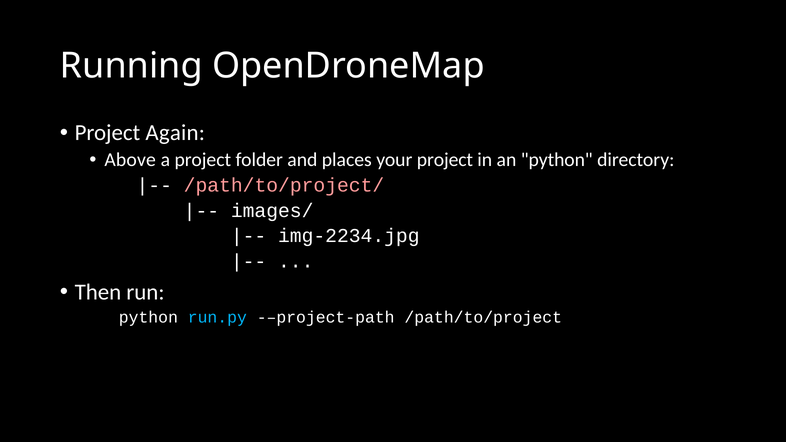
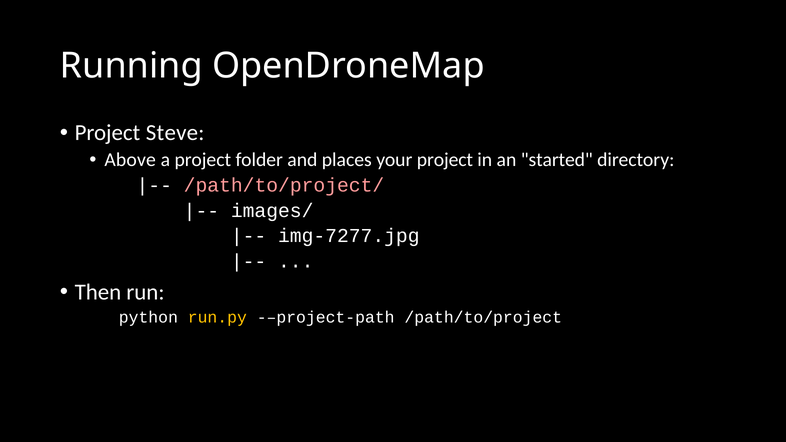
Again: Again -> Steve
an python: python -> started
img-2234.jpg: img-2234.jpg -> img-7277.jpg
run.py colour: light blue -> yellow
